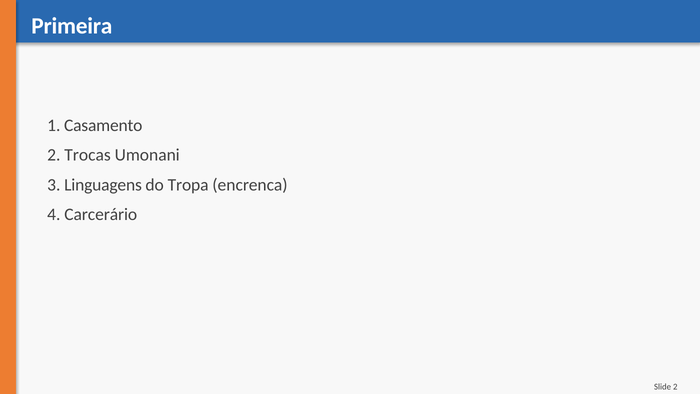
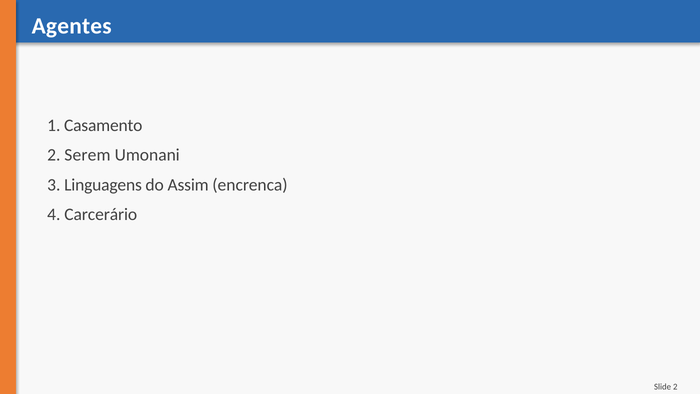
Primeira: Primeira -> Agentes
Trocas: Trocas -> Serem
Tropa: Tropa -> Assim
